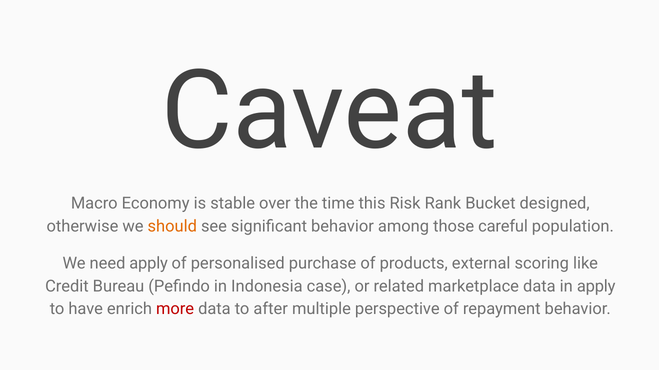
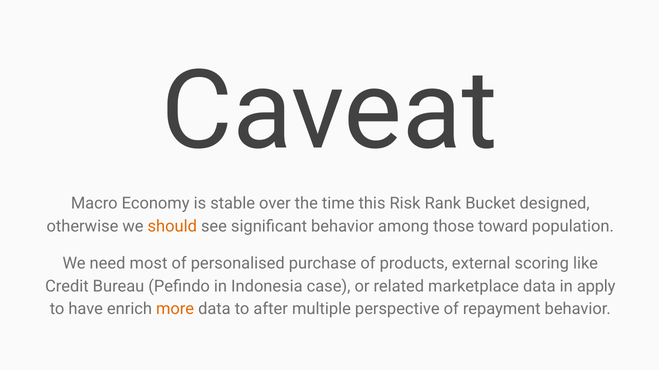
careful: careful -> toward
need apply: apply -> most
more colour: red -> orange
